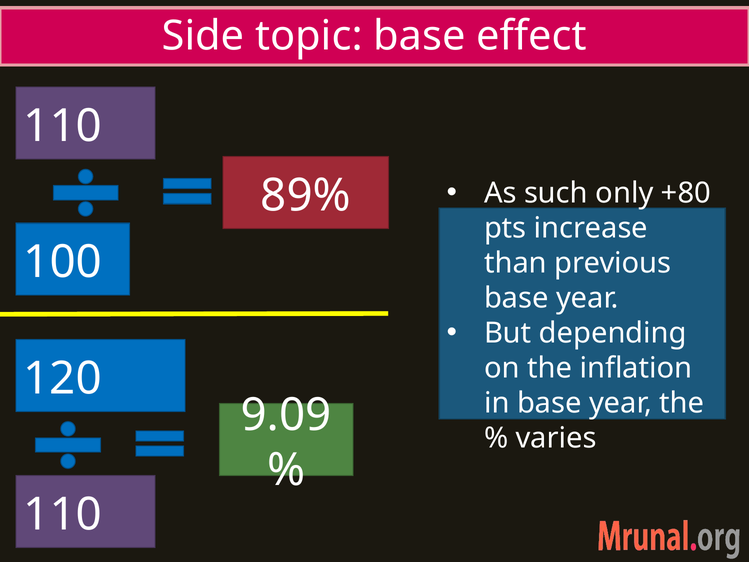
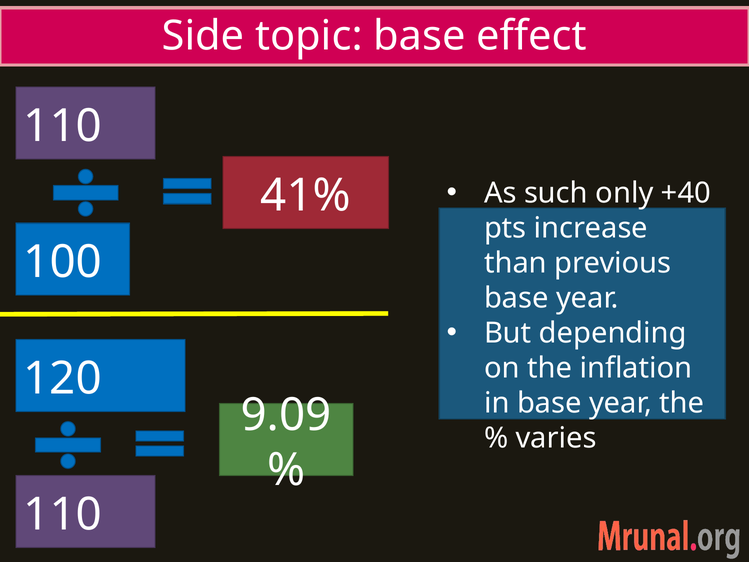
+80: +80 -> +40
89%: 89% -> 41%
